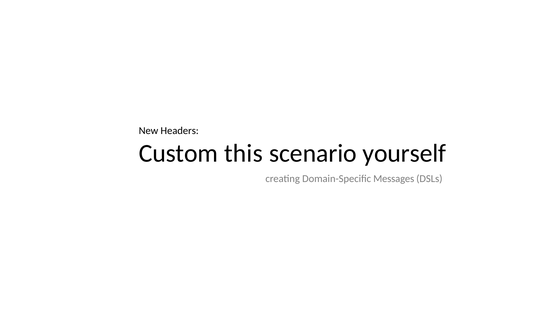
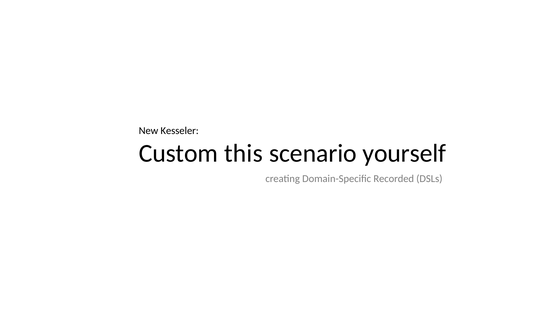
Headers: Headers -> Kesseler
Messages: Messages -> Recorded
